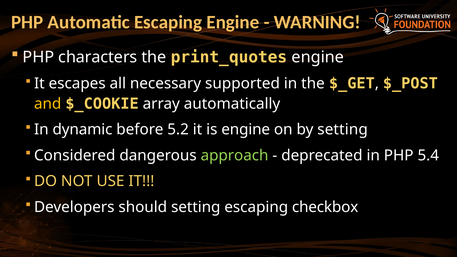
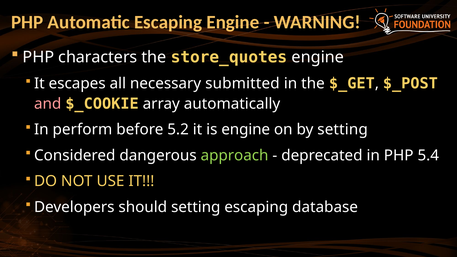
print_quotes: print_quotes -> store_quotes
supported: supported -> submitted
and colour: yellow -> pink
dynamic: dynamic -> perform
checkbox: checkbox -> database
